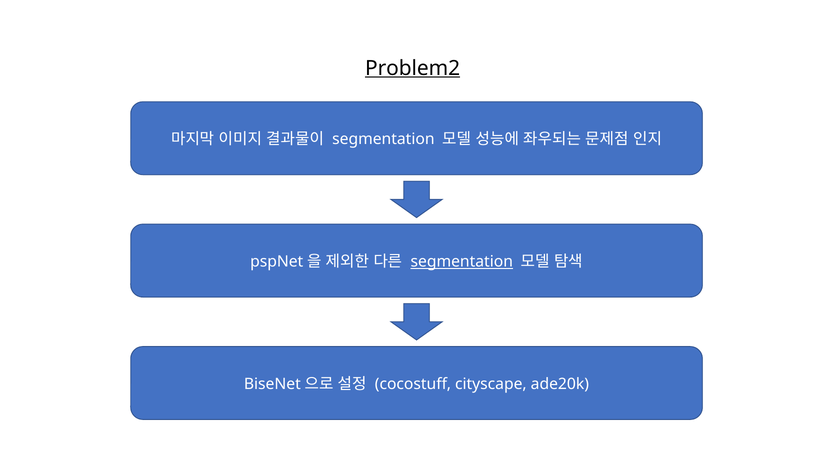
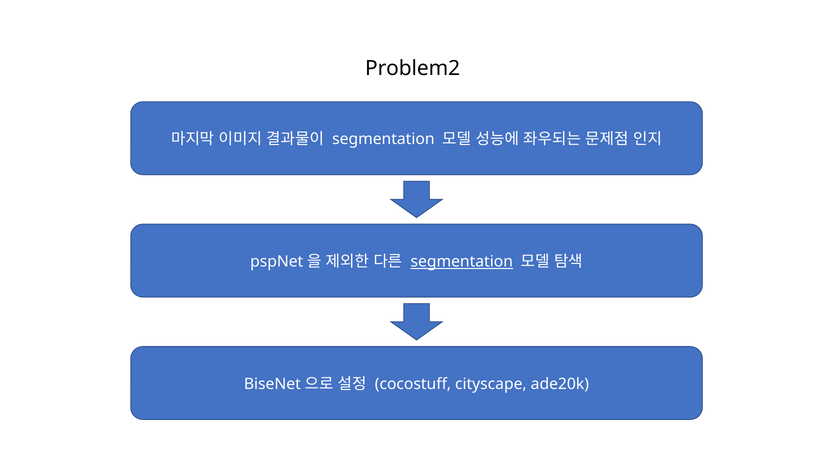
Problem2 underline: present -> none
